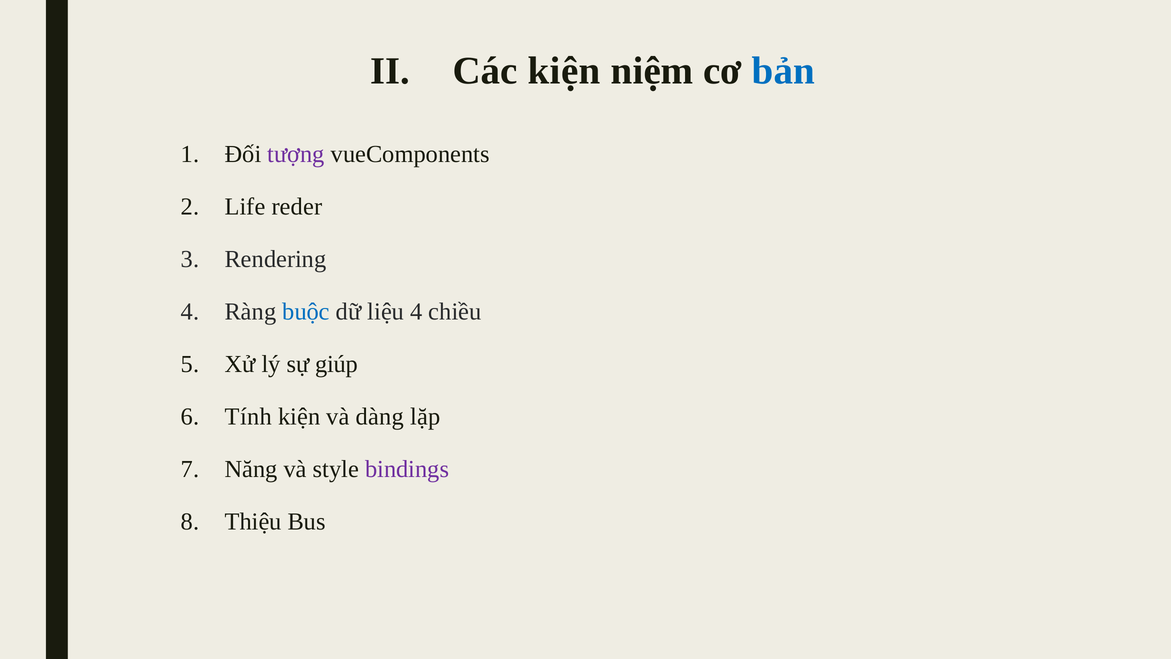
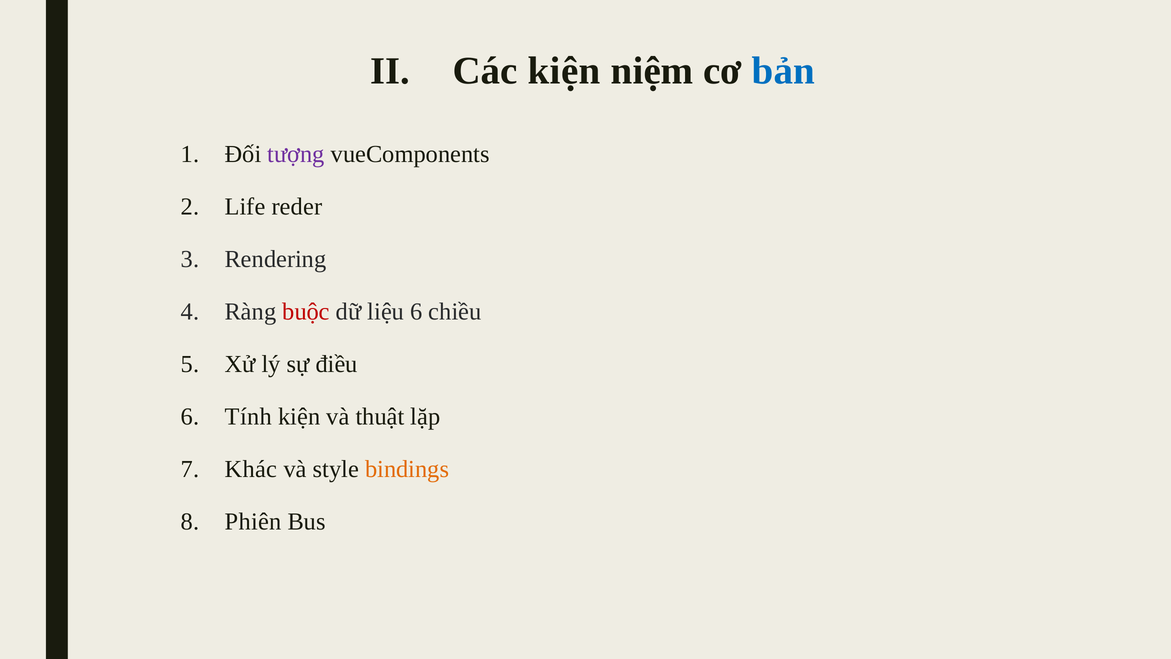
buộc colour: blue -> red
liệu 4: 4 -> 6
giúp: giúp -> điều
dàng: dàng -> thuật
Năng: Năng -> Khác
bindings colour: purple -> orange
Thiệu: Thiệu -> Phiên
